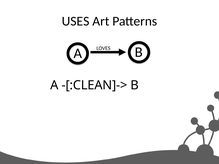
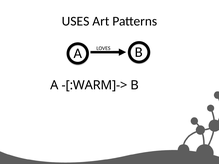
-[:CLEAN]->: -[:CLEAN]-> -> -[:WARM]->
